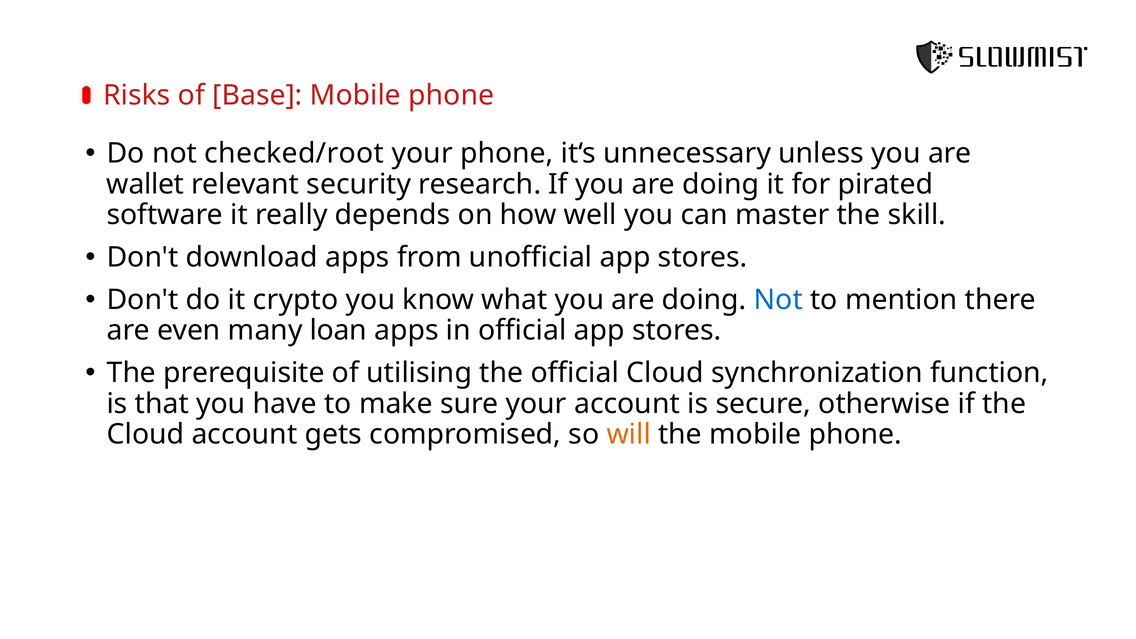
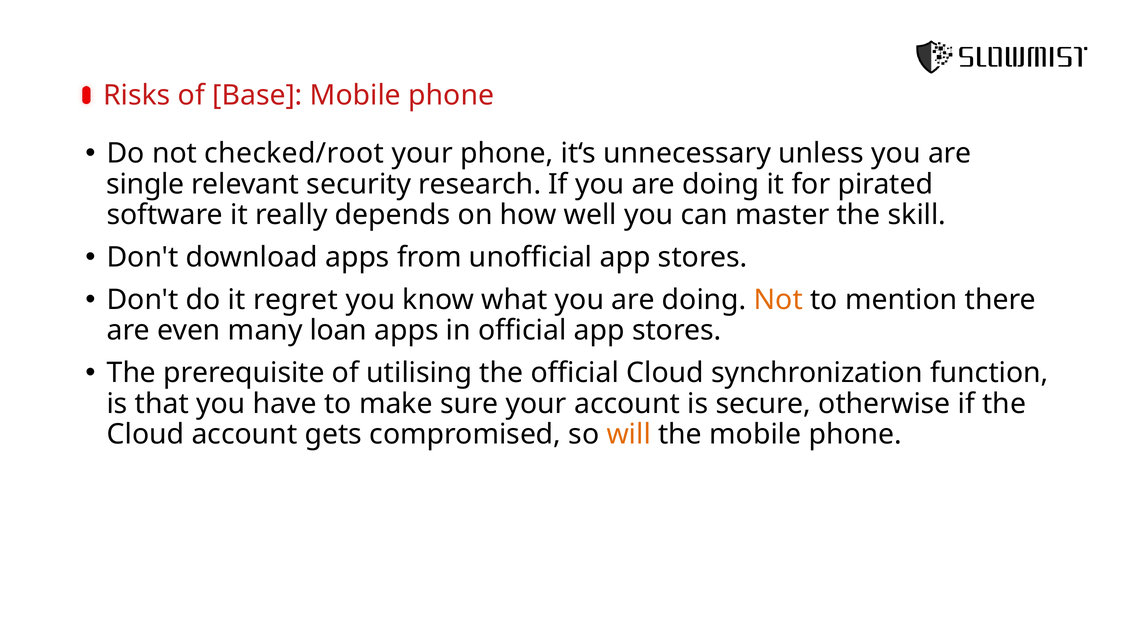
wallet: wallet -> single
crypto: crypto -> regret
Not at (778, 300) colour: blue -> orange
